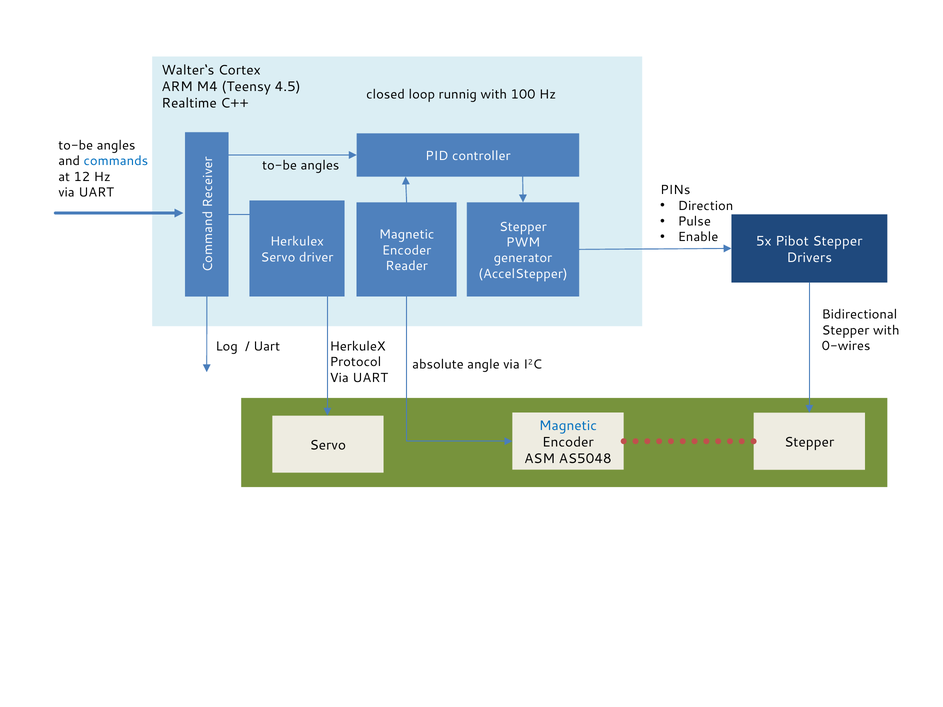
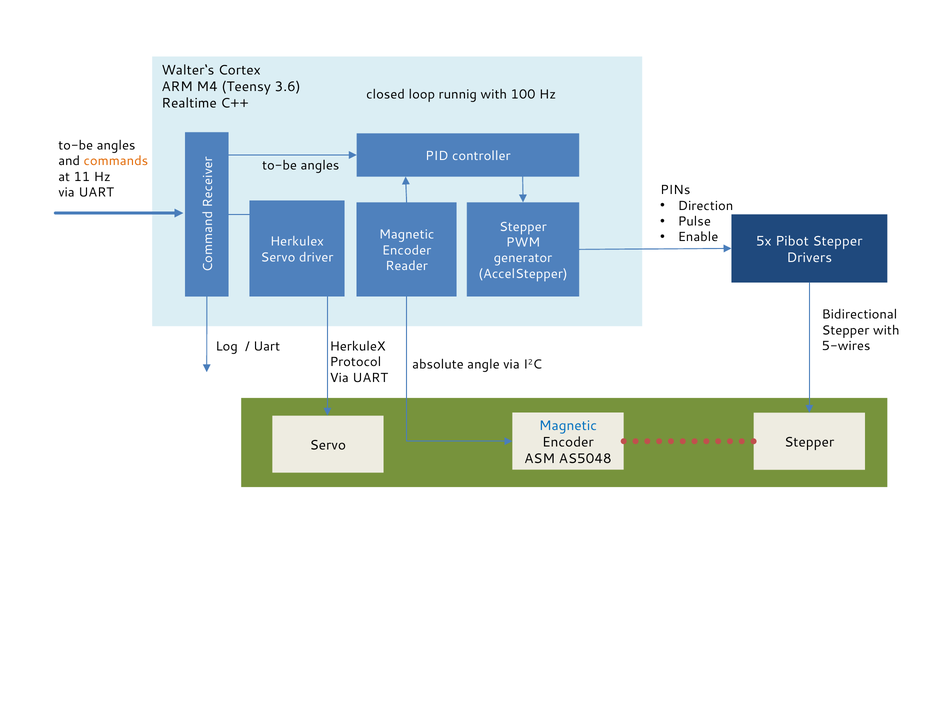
4.5: 4.5 -> 3.6
commands colour: blue -> orange
12: 12 -> 11
0-wires: 0-wires -> 5-wires
